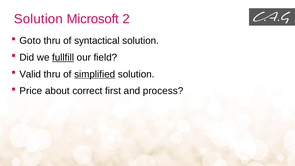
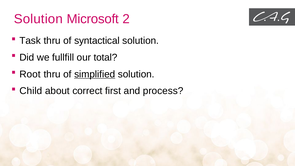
Goto: Goto -> Task
fullfill underline: present -> none
field: field -> total
Valid: Valid -> Root
Price: Price -> Child
